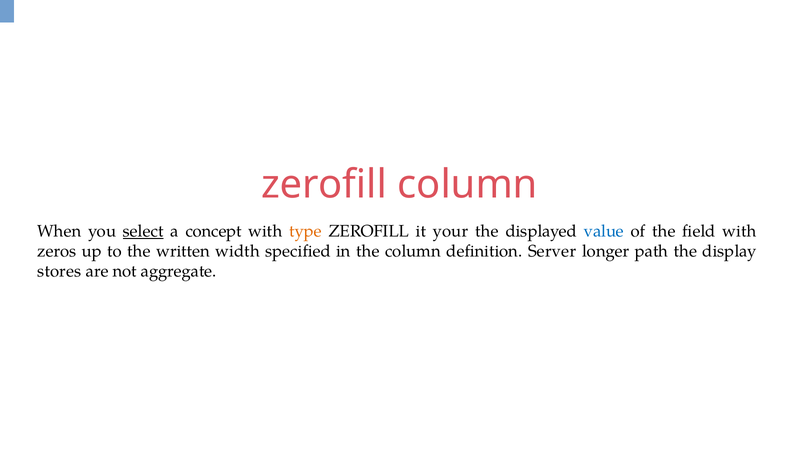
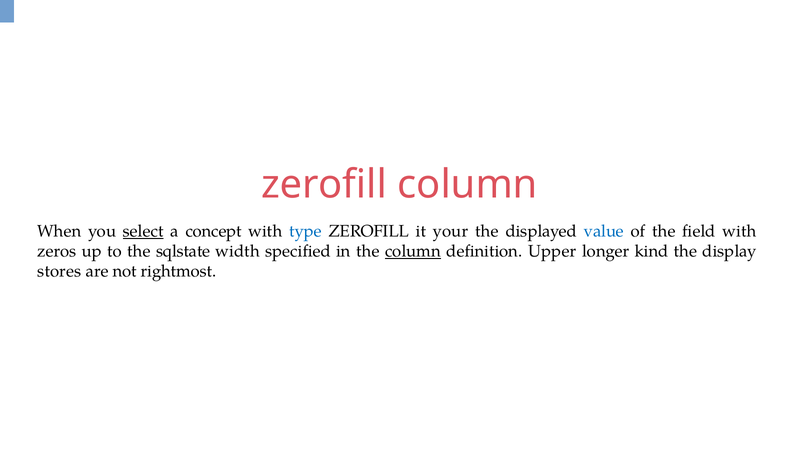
type colour: orange -> blue
written: written -> sqlstate
column at (413, 251) underline: none -> present
Server: Server -> Upper
path: path -> kind
aggregate: aggregate -> rightmost
